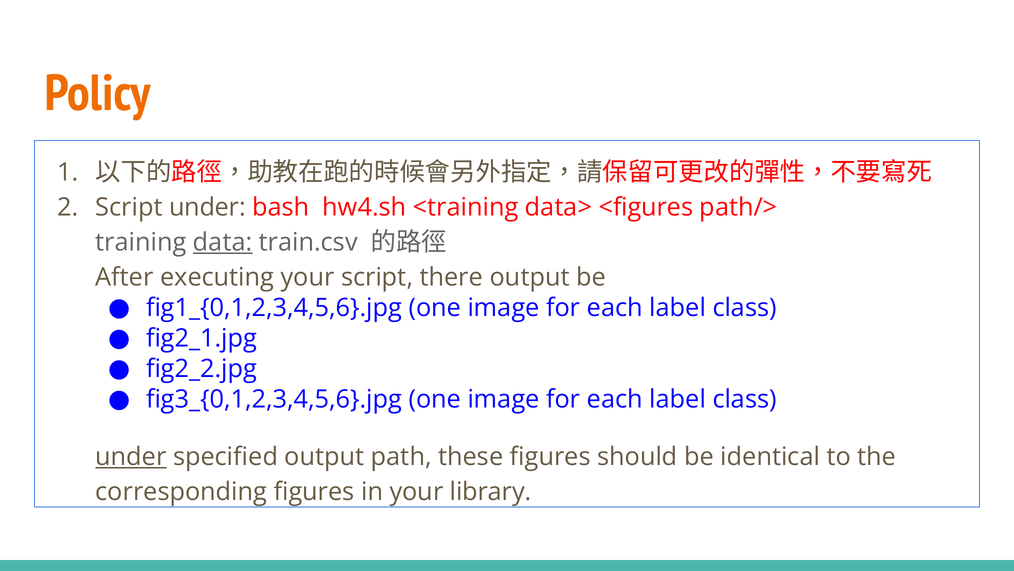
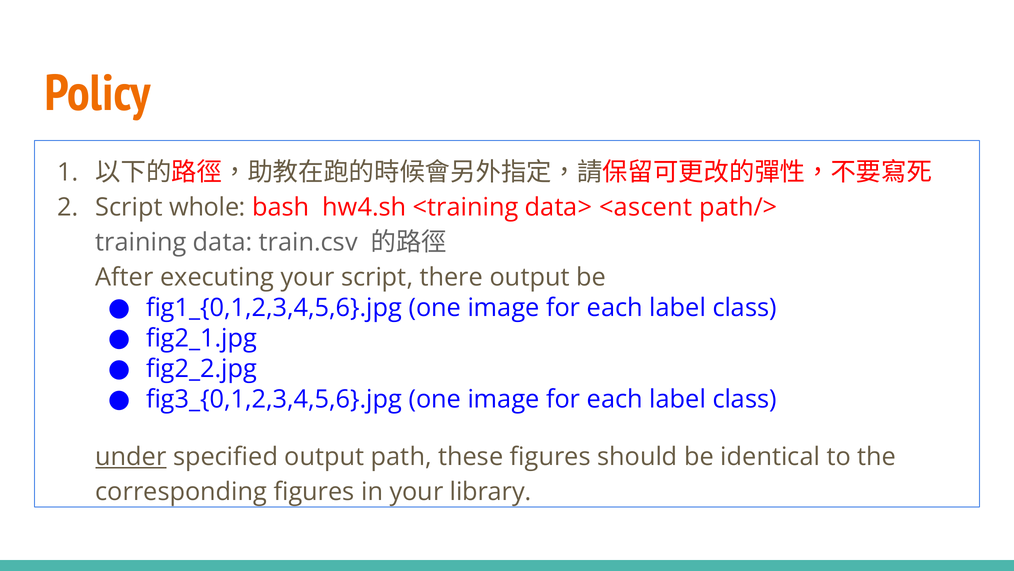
Script under: under -> whole
<figures: <figures -> <ascent
data underline: present -> none
